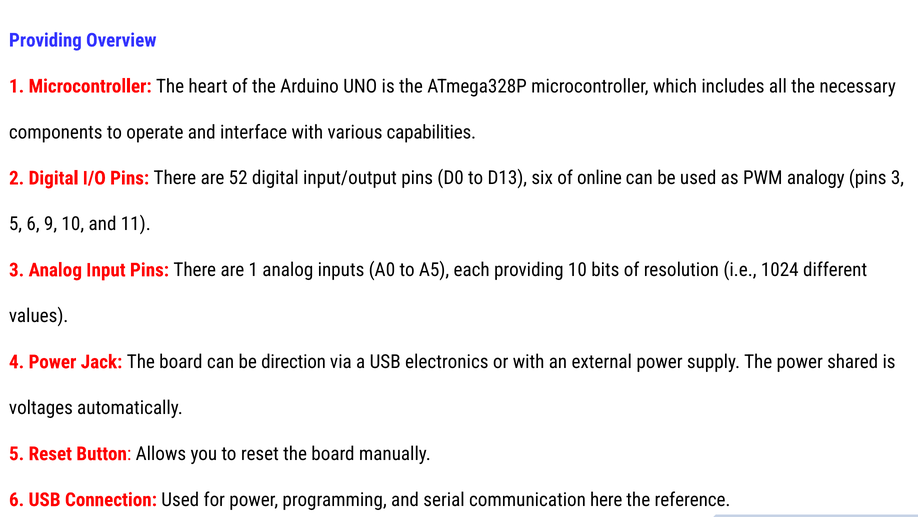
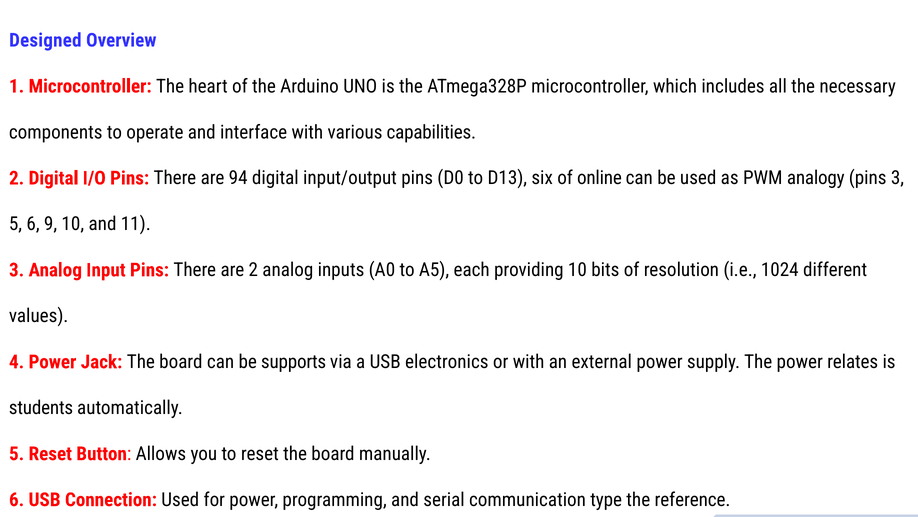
Providing at (45, 40): Providing -> Designed
52: 52 -> 94
are 1: 1 -> 2
direction: direction -> supports
shared: shared -> relates
voltages: voltages -> students
here: here -> type
